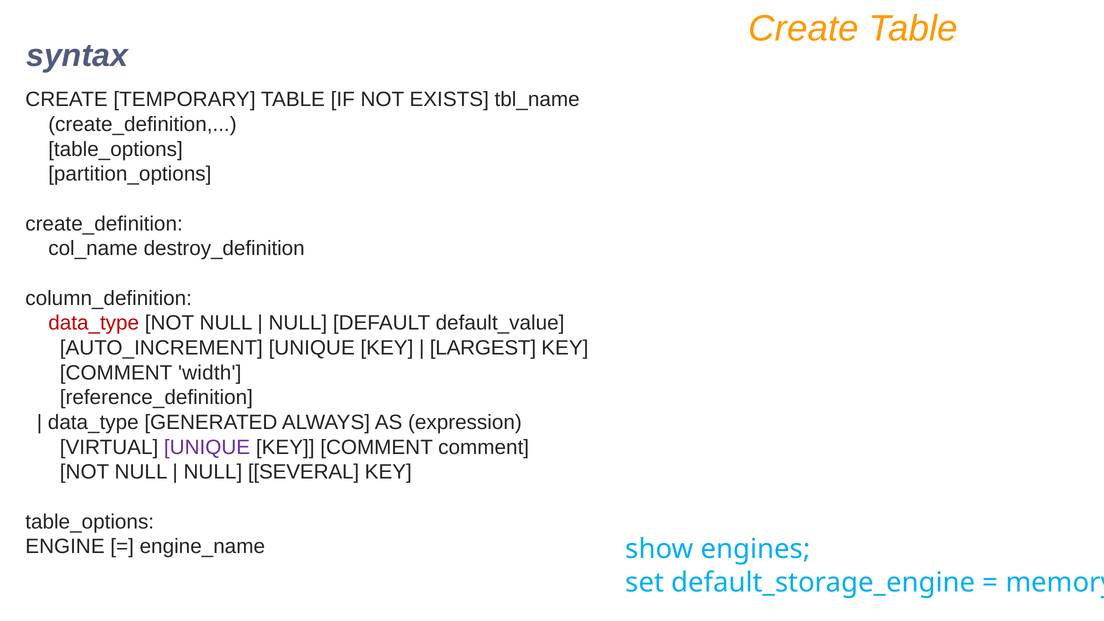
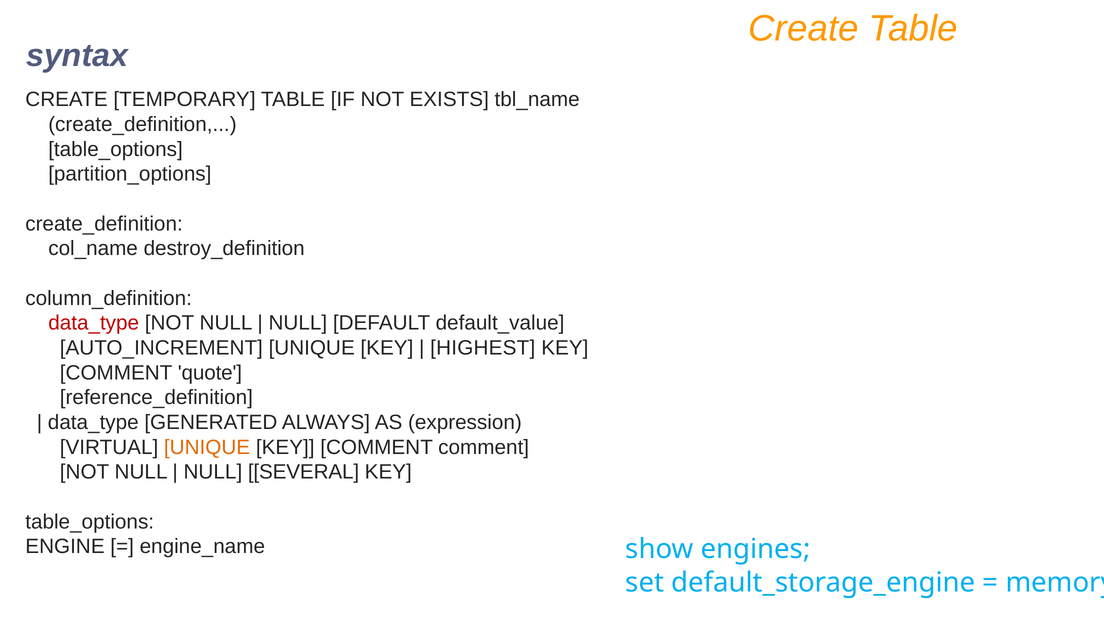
LARGEST: LARGEST -> HIGHEST
width: width -> quote
UNIQUE at (207, 447) colour: purple -> orange
